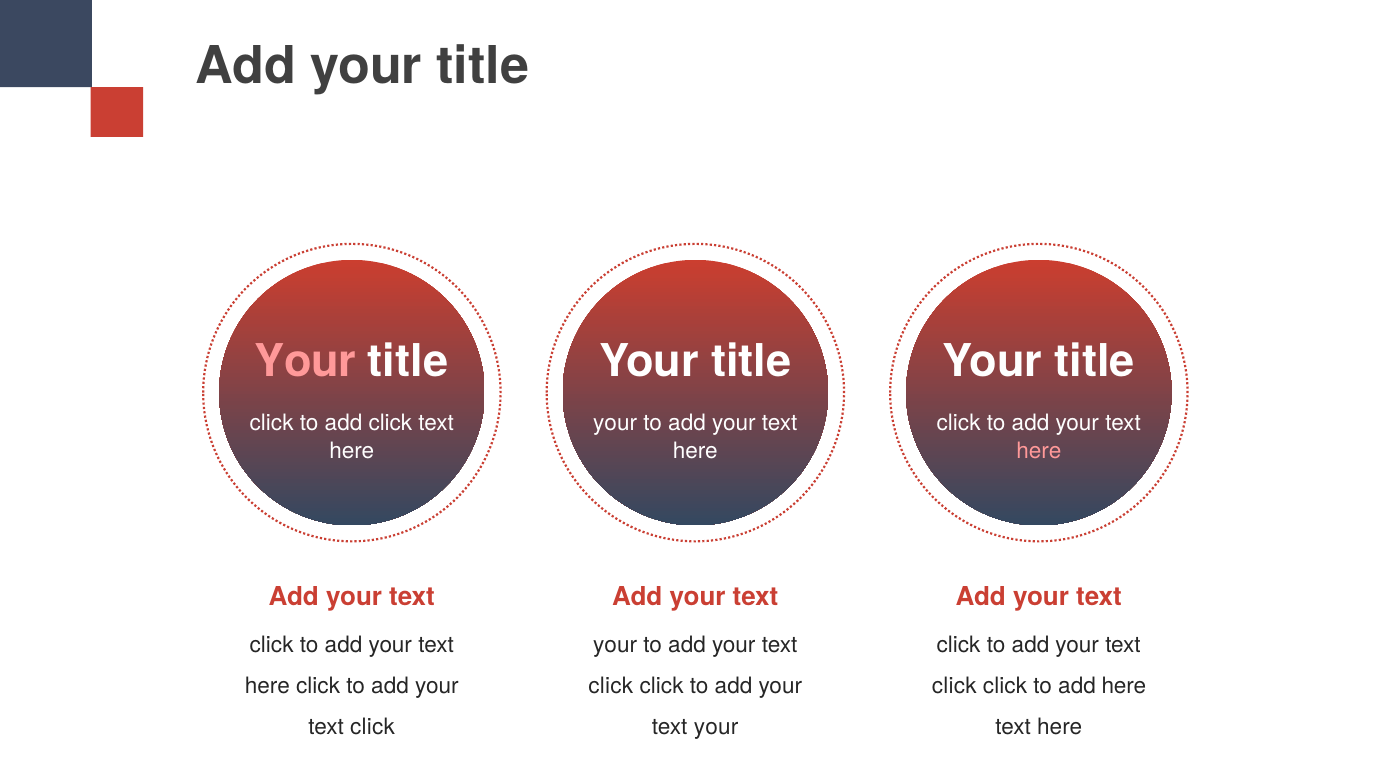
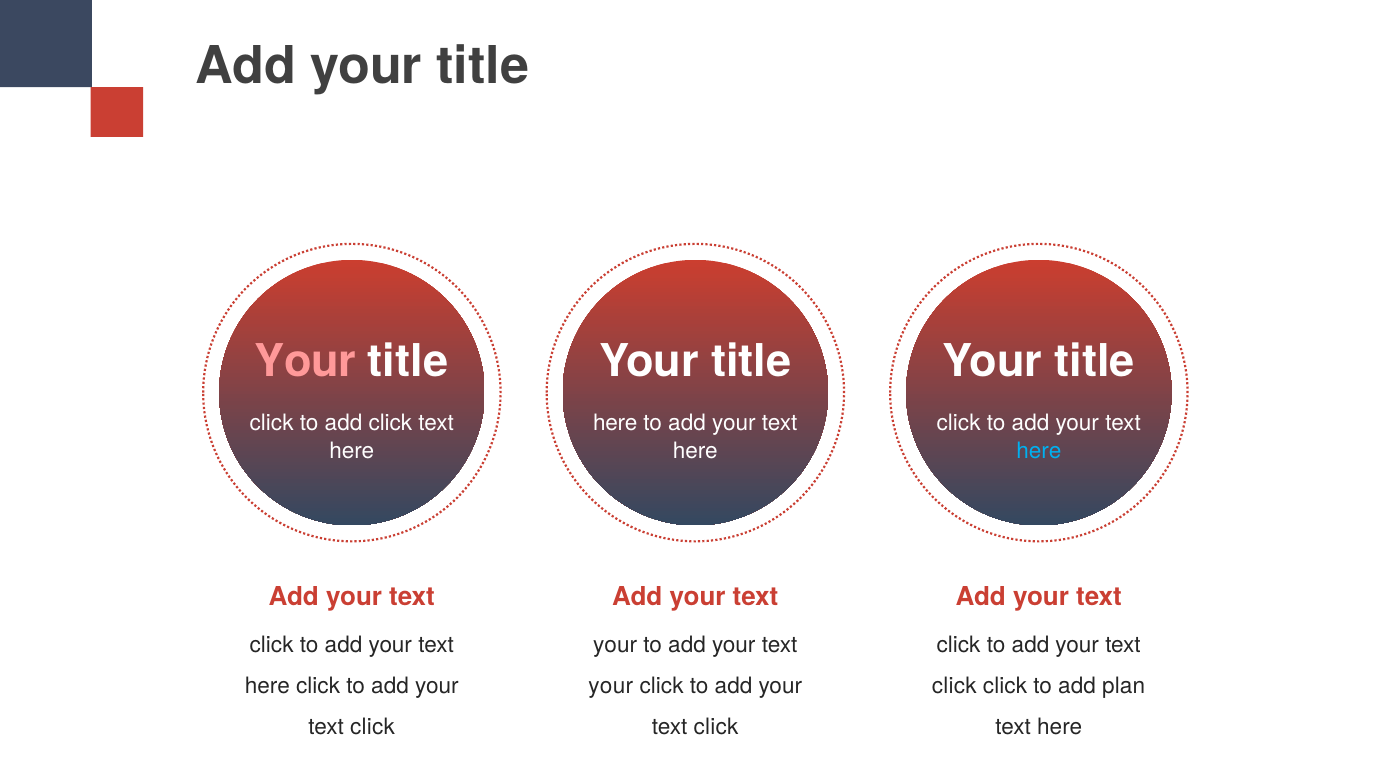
your at (615, 423): your -> here
here at (1039, 451) colour: pink -> light blue
click at (611, 686): click -> your
add here: here -> plan
your at (716, 727): your -> click
